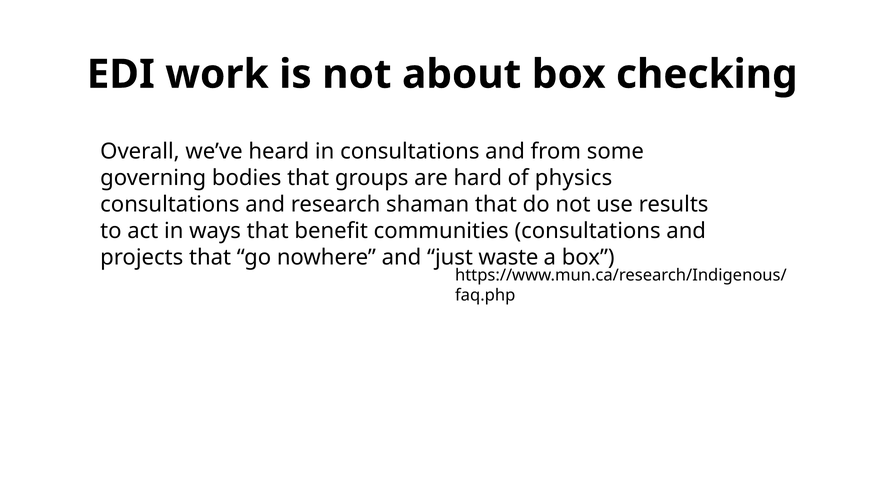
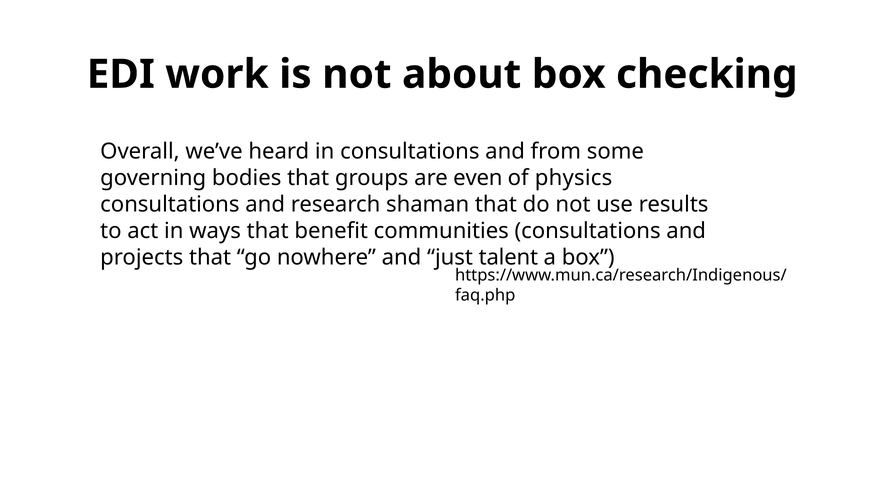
hard: hard -> even
waste: waste -> talent
